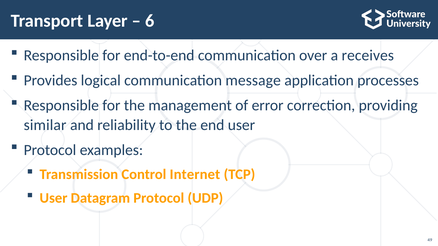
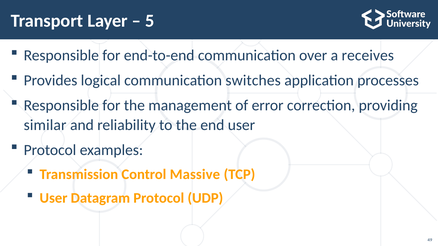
6: 6 -> 5
message: message -> switches
Internet: Internet -> Massive
